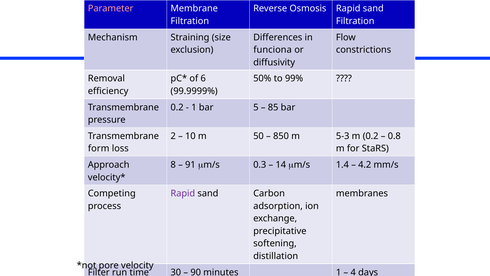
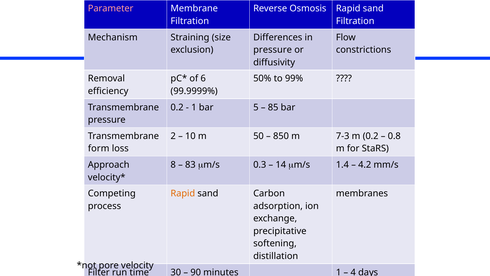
funciona at (273, 50): funciona -> pressure
5-3: 5-3 -> 7-3
91: 91 -> 83
Rapid at (183, 193) colour: purple -> orange
